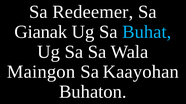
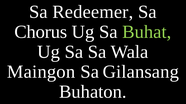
Gianak: Gianak -> Chorus
Buhat colour: light blue -> light green
Kaayohan: Kaayohan -> Gilansang
